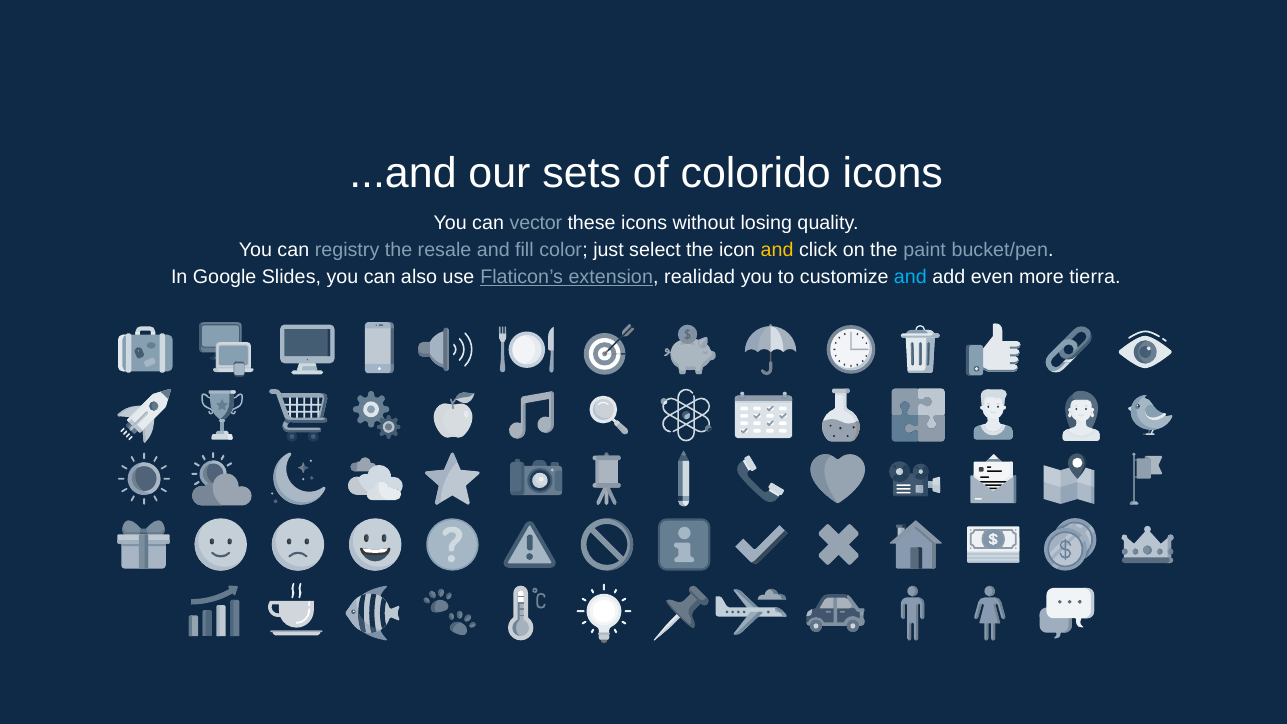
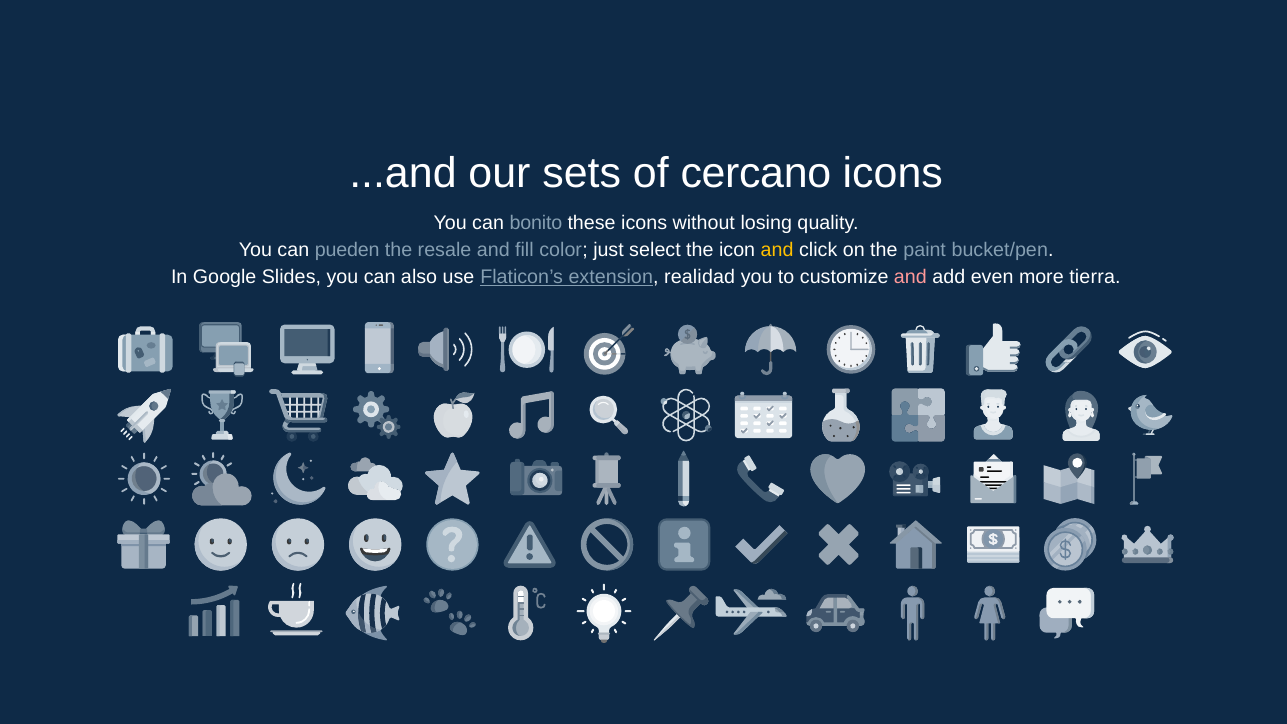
colorido: colorido -> cercano
vector: vector -> bonito
registry: registry -> pueden
and at (910, 277) colour: light blue -> pink
